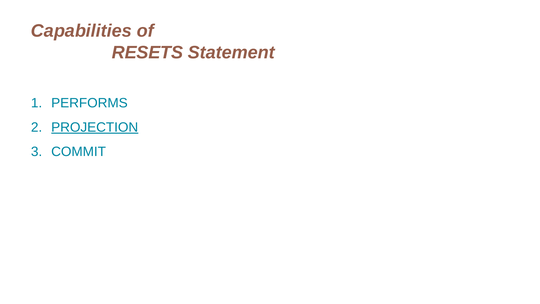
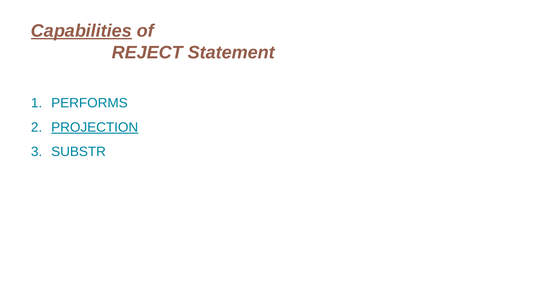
Capabilities underline: none -> present
RESETS: RESETS -> REJECT
COMMIT: COMMIT -> SUBSTR
